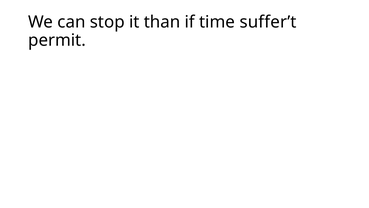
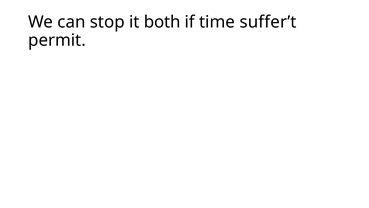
than: than -> both
